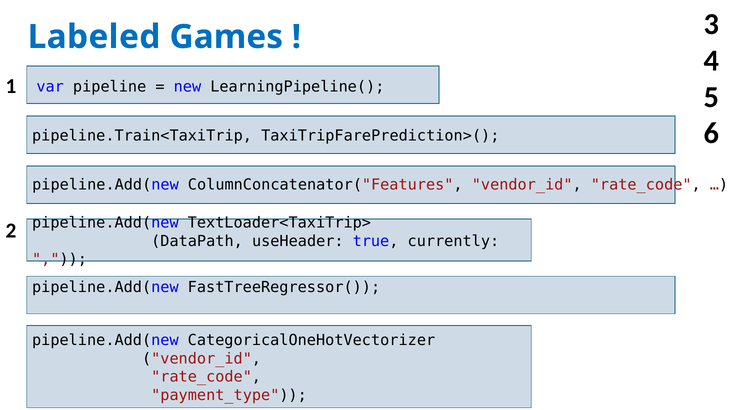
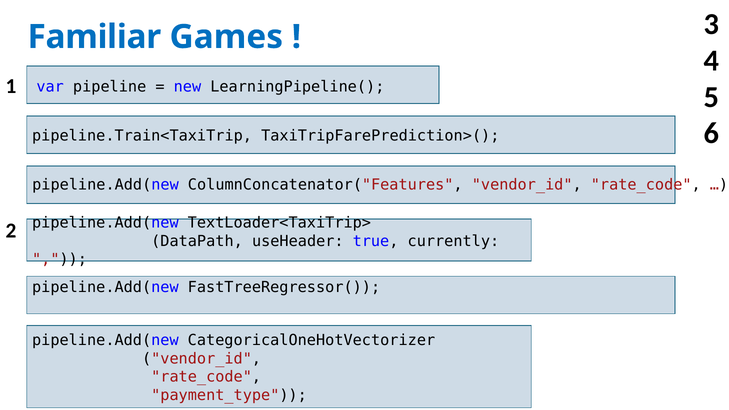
Labeled: Labeled -> Familiar
